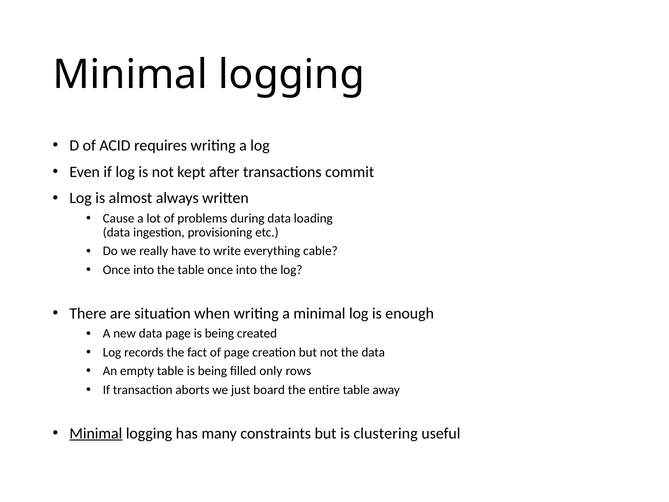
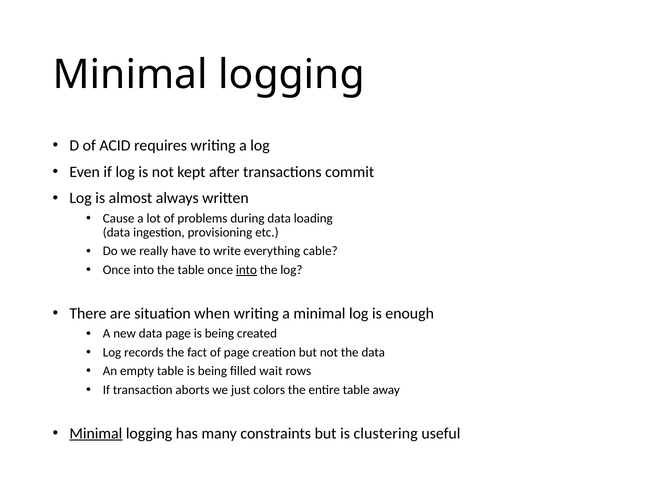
into at (246, 270) underline: none -> present
only: only -> wait
board: board -> colors
